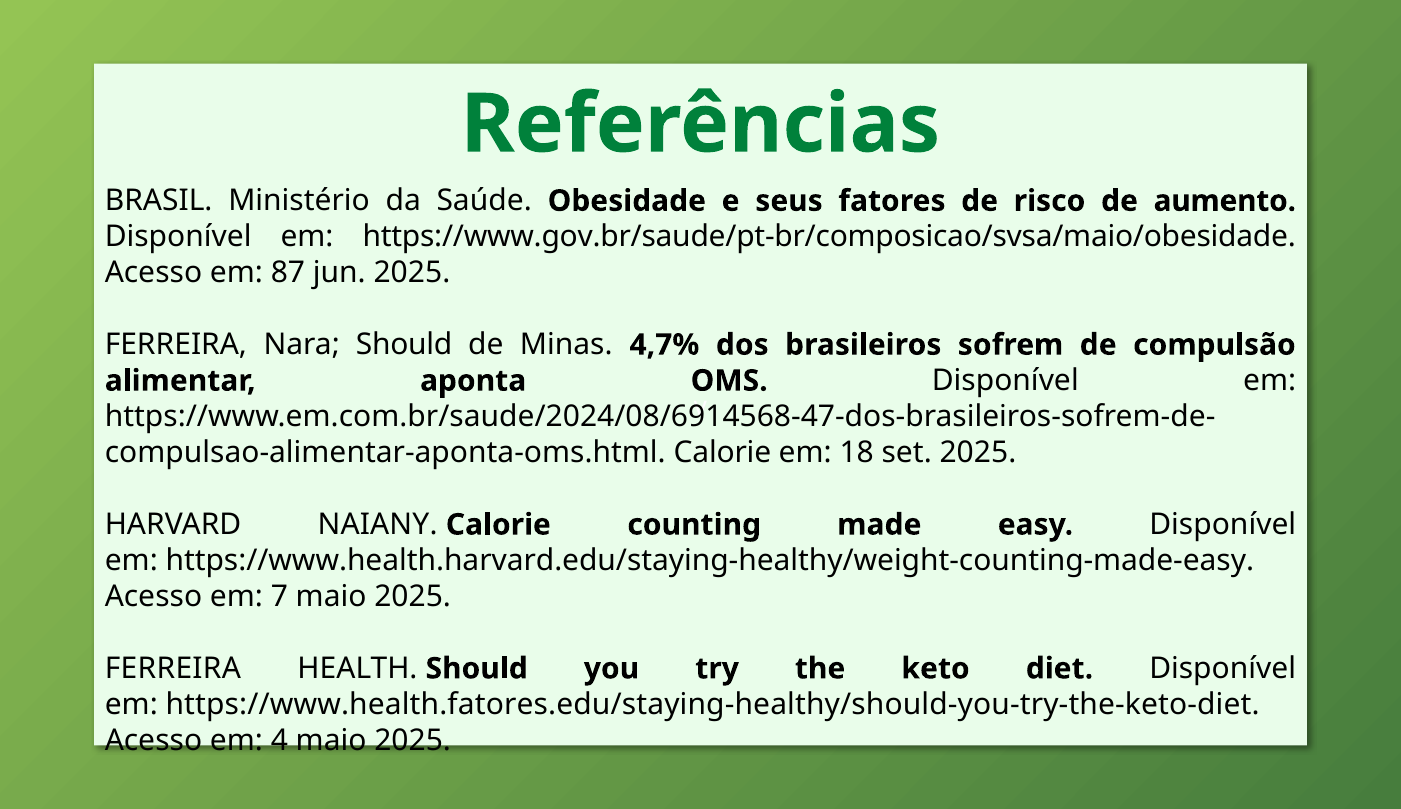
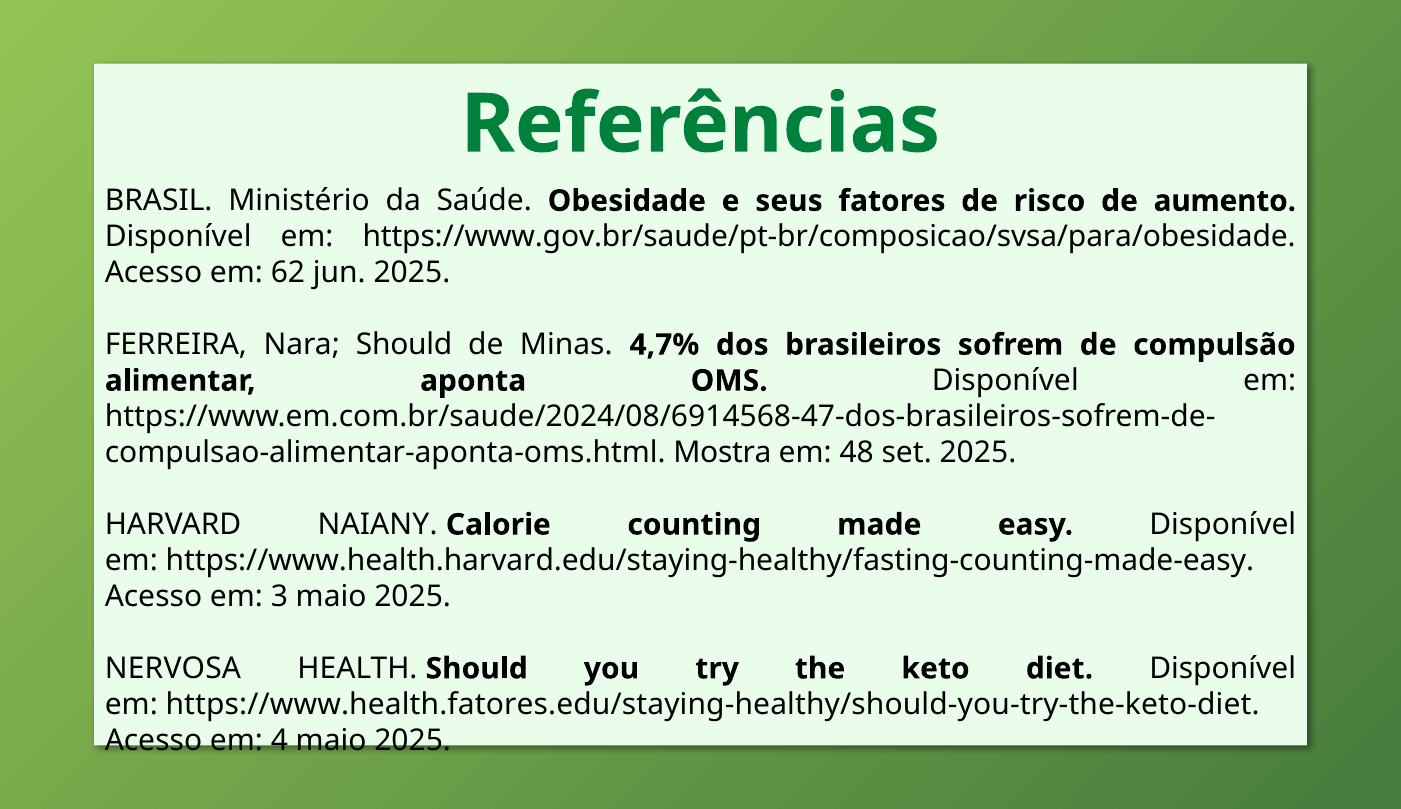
https://www.gov.br/saude/pt-br/composicao/svsa/maio/obesidade: https://www.gov.br/saude/pt-br/composicao/svsa/maio/obesidade -> https://www.gov.br/saude/pt-br/composicao/svsa/para/obesidade
87: 87 -> 62
Calorie at (722, 453): Calorie -> Mostra
18: 18 -> 48
https://www.health.harvard.edu/staying-healthy/weight-counting-made-easy: https://www.health.harvard.edu/staying-healthy/weight-counting-made-easy -> https://www.health.harvard.edu/staying-healthy/fasting-counting-made-easy
7: 7 -> 3
FERREIRA at (173, 668): FERREIRA -> NERVOSA
